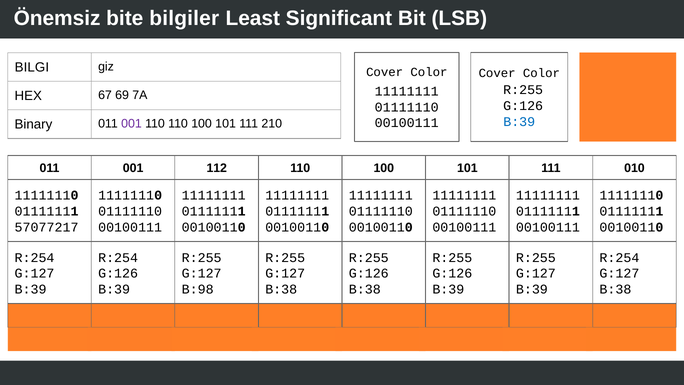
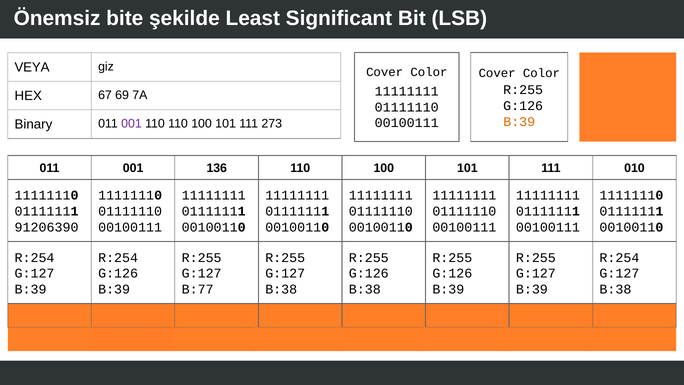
bilgiler: bilgiler -> şekilde
BILGI: BILGI -> VEYA
B:39 at (519, 122) colour: blue -> orange
210: 210 -> 273
112: 112 -> 136
57077217: 57077217 -> 91206390
B:98: B:98 -> B:77
